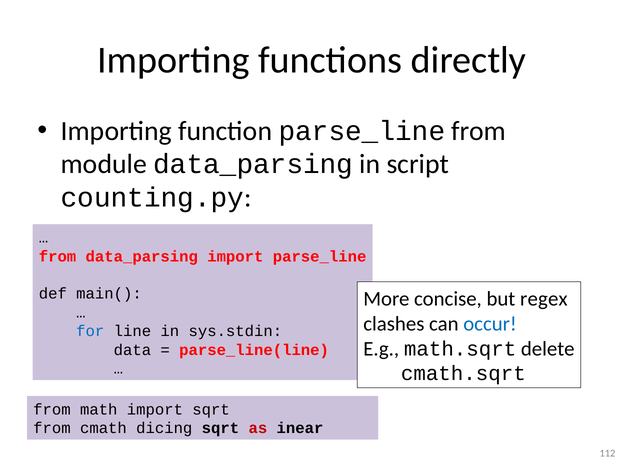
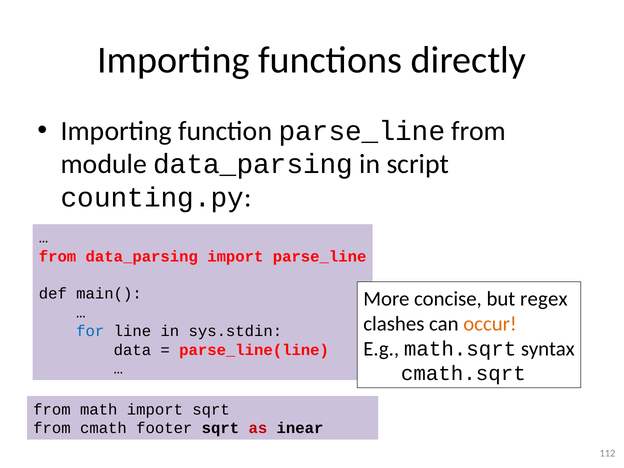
occur colour: blue -> orange
delete: delete -> syntax
dicing: dicing -> footer
